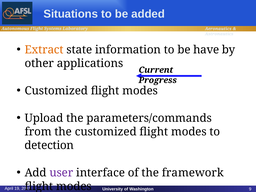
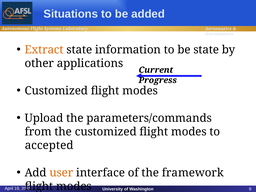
be have: have -> state
detection: detection -> accepted
user colour: purple -> orange
